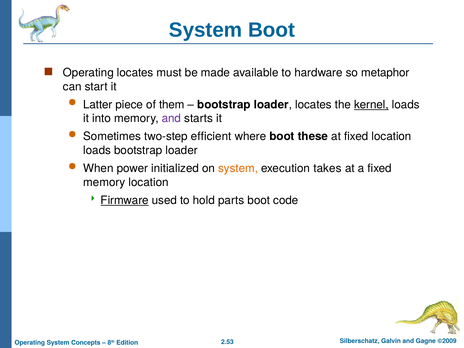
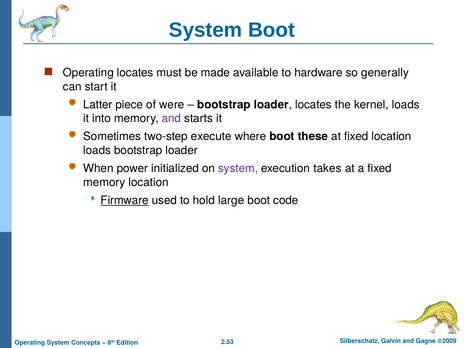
metaphor: metaphor -> generally
them: them -> were
kernel underline: present -> none
efficient: efficient -> execute
system at (238, 168) colour: orange -> purple
parts: parts -> large
